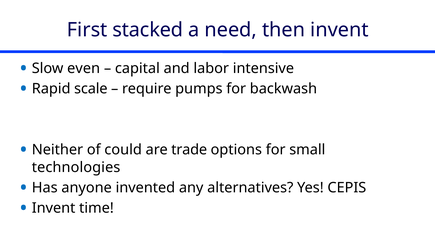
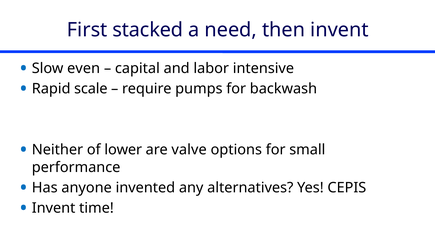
could: could -> lower
trade: trade -> valve
technologies: technologies -> performance
